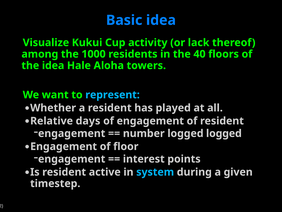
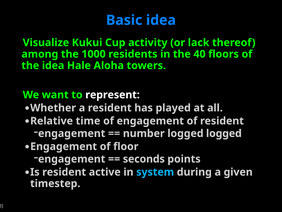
represent colour: light blue -> white
days: days -> time
interest: interest -> seconds
